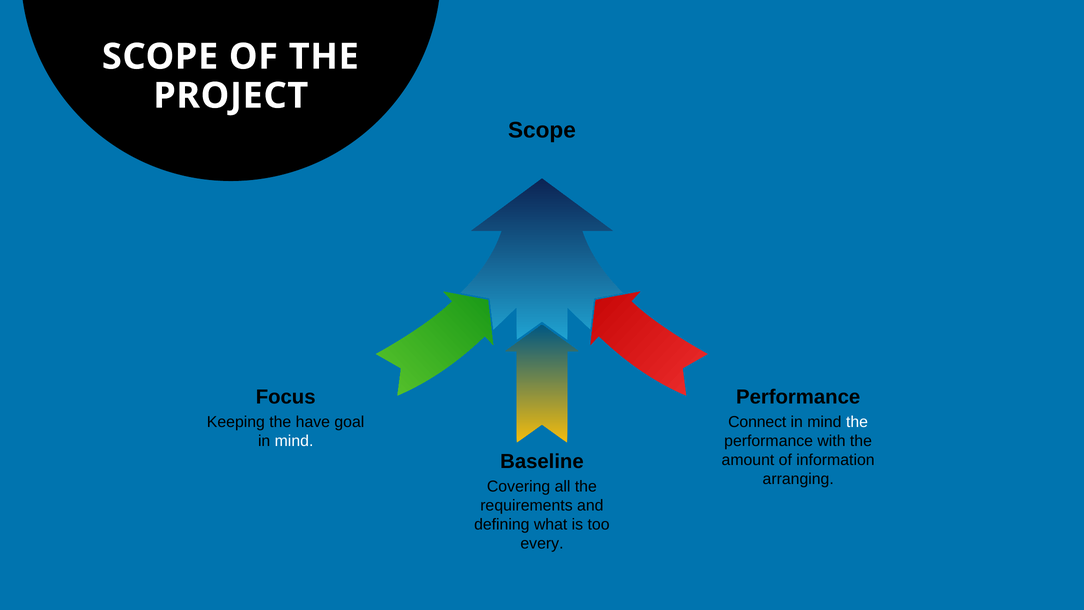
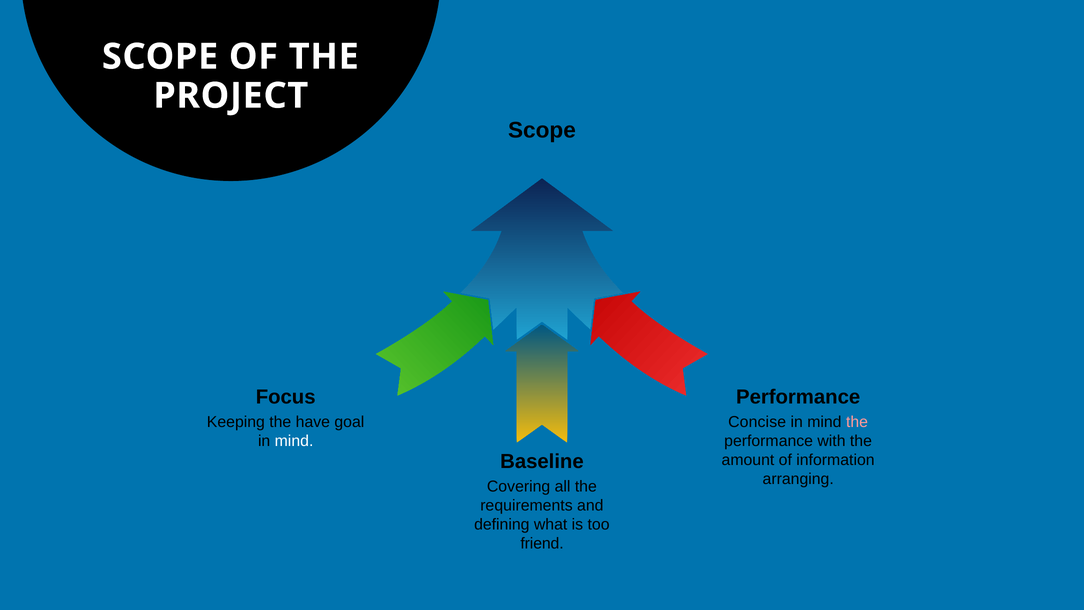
Connect: Connect -> Concise
the at (857, 422) colour: white -> pink
every: every -> friend
